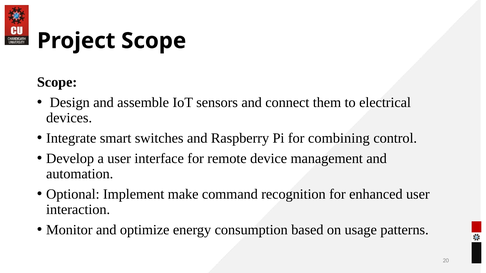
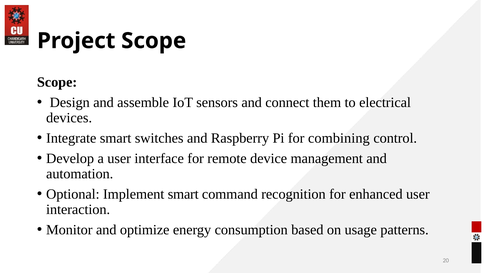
Implement make: make -> smart
